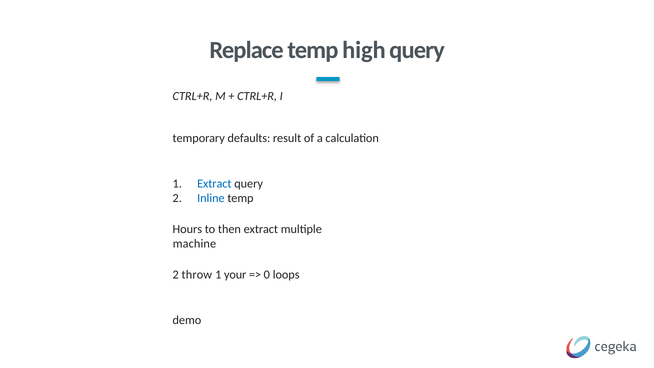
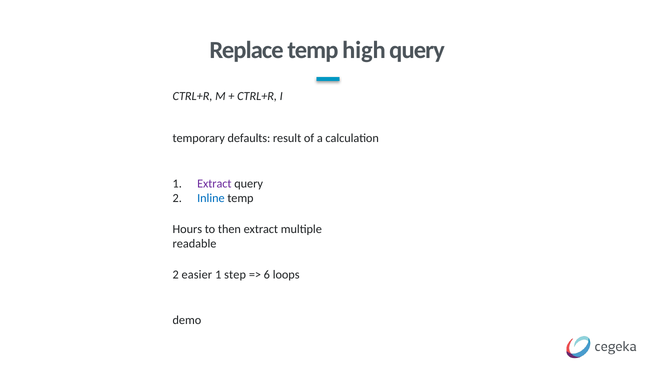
Extract at (214, 184) colour: blue -> purple
machine: machine -> readable
throw: throw -> easier
your: your -> step
0: 0 -> 6
